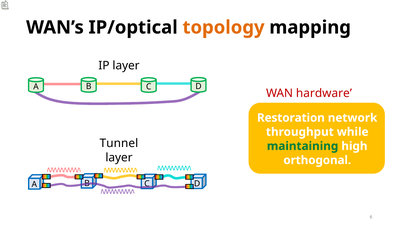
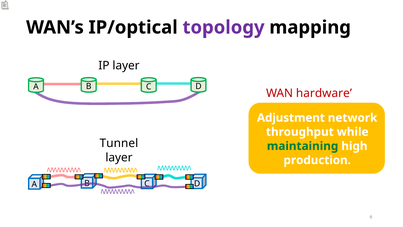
topology colour: orange -> purple
Restoration: Restoration -> Adjustment
orthogonal: orthogonal -> production
